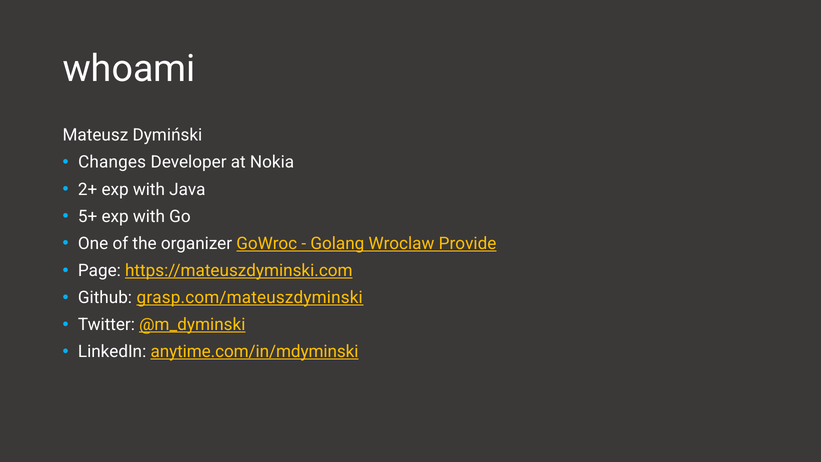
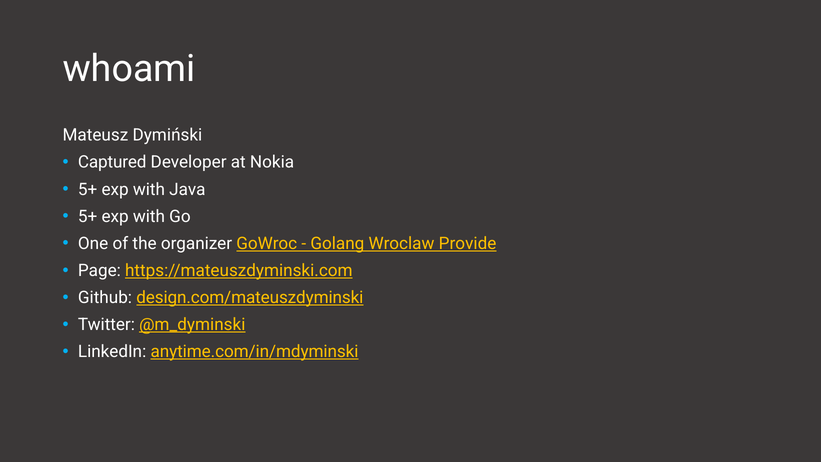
Changes: Changes -> Captured
2+ at (88, 189): 2+ -> 5+
grasp.com/mateuszdyminski: grasp.com/mateuszdyminski -> design.com/mateuszdyminski
